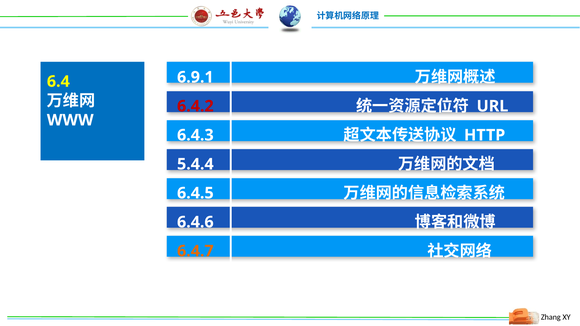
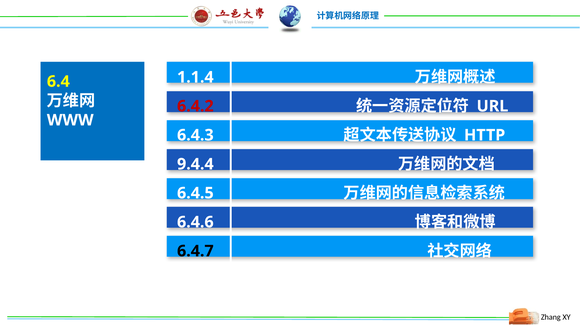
6.9.1: 6.9.1 -> 1.1.4
5.4.4: 5.4.4 -> 9.4.4
6.4.7 colour: orange -> black
